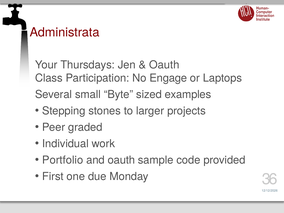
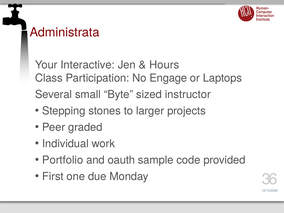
Thursdays: Thursdays -> Interactive
Oauth at (164, 65): Oauth -> Hours
examples: examples -> instructor
